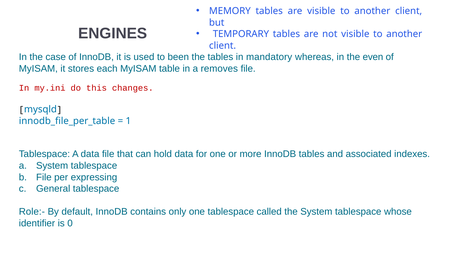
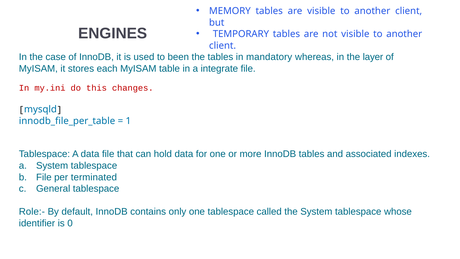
even: even -> layer
removes: removes -> integrate
expressing: expressing -> terminated
